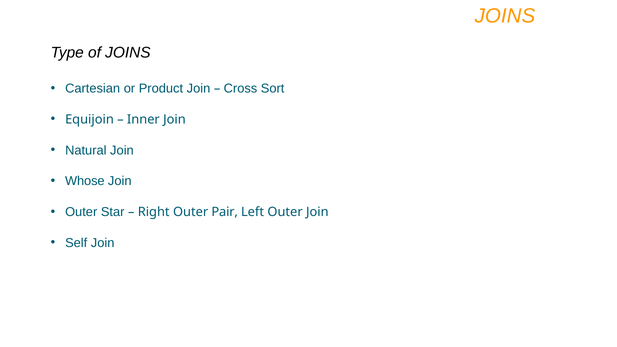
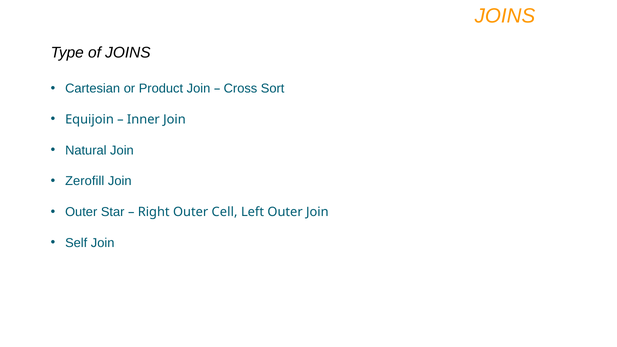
Whose: Whose -> Zerofill
Pair: Pair -> Cell
